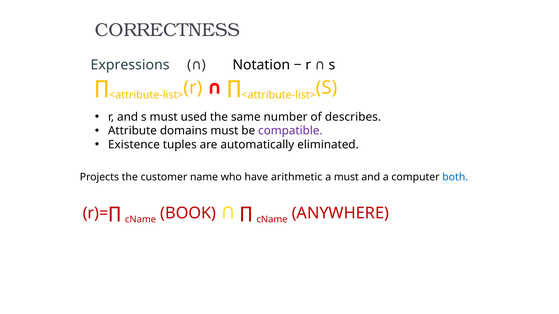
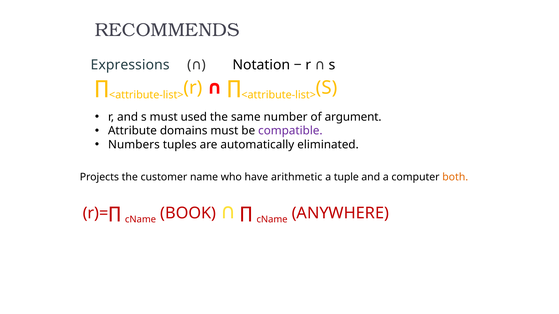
CORRECTNESS: CORRECTNESS -> RECOMMENDS
describes: describes -> argument
Existence: Existence -> Numbers
a must: must -> tuple
both colour: blue -> orange
